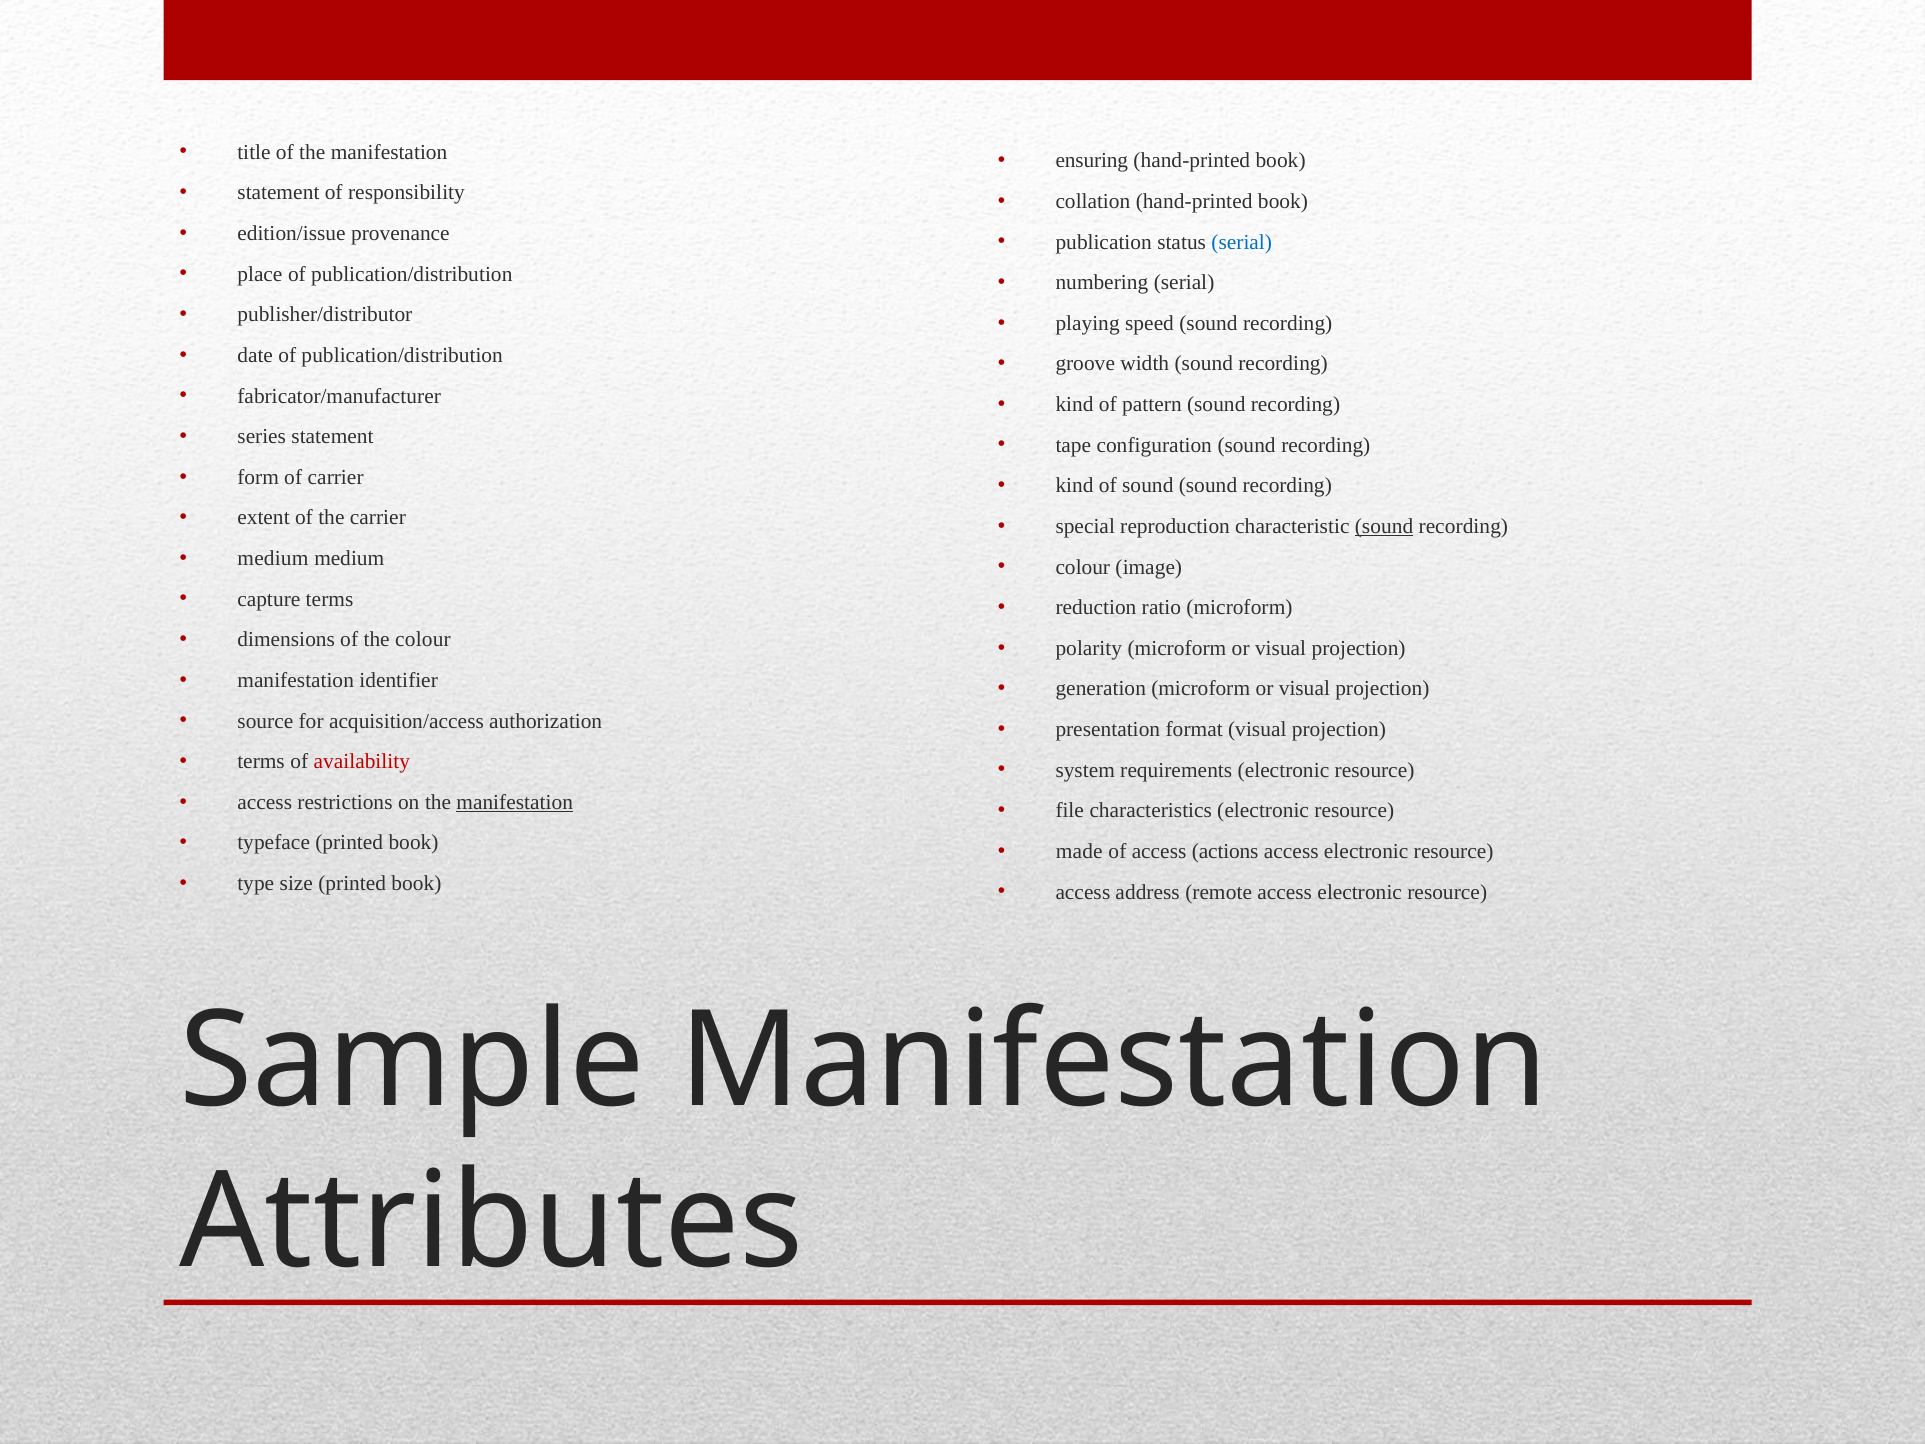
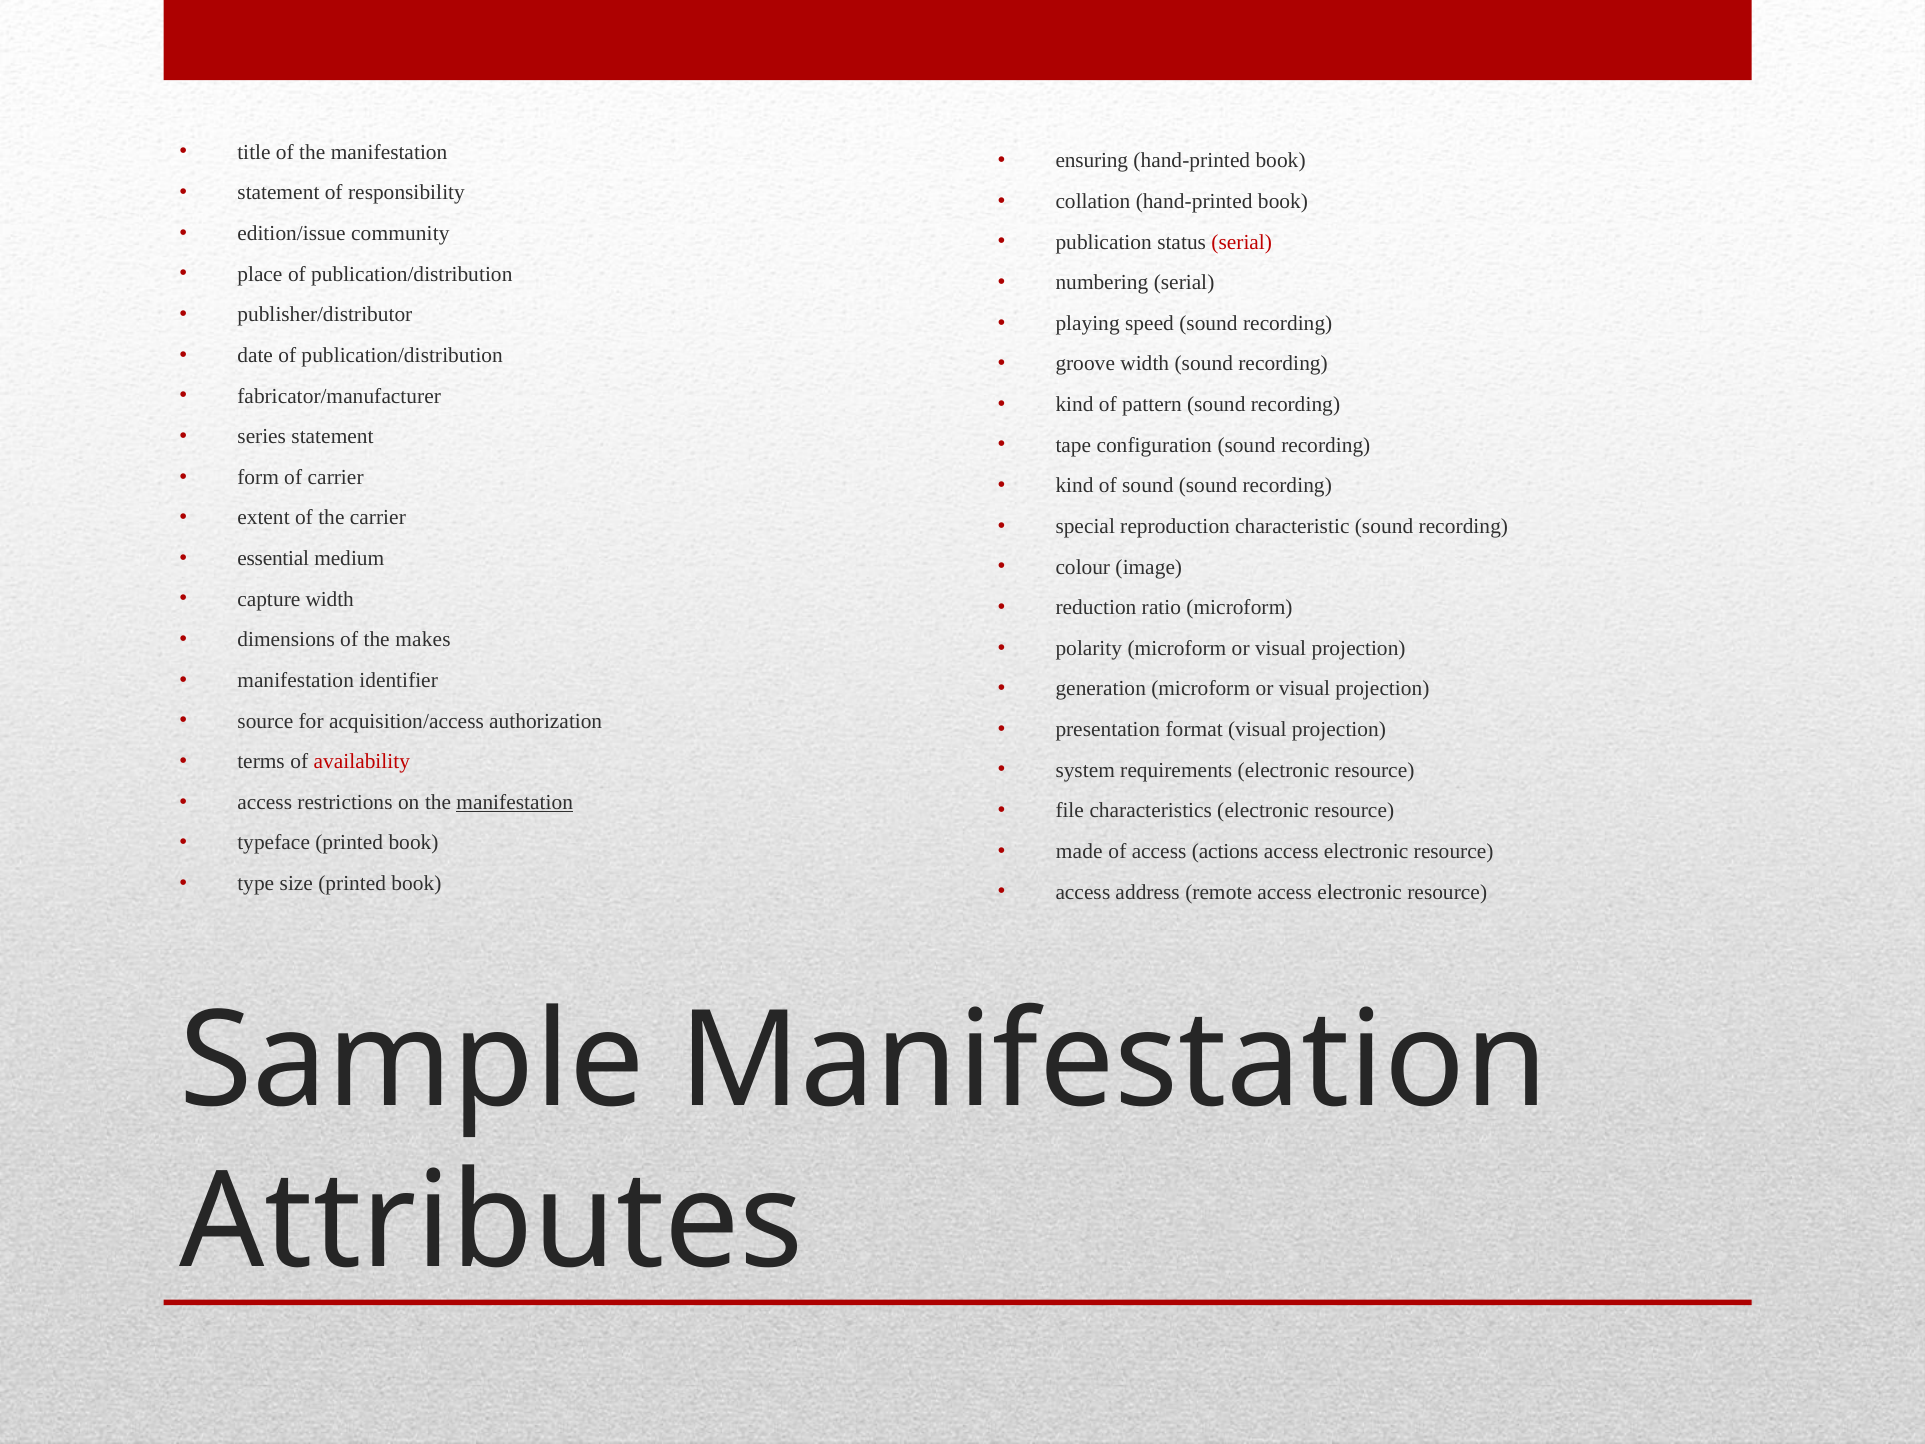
provenance: provenance -> community
serial at (1242, 242) colour: blue -> red
sound at (1384, 526) underline: present -> none
medium at (273, 558): medium -> essential
capture terms: terms -> width
the colour: colour -> makes
